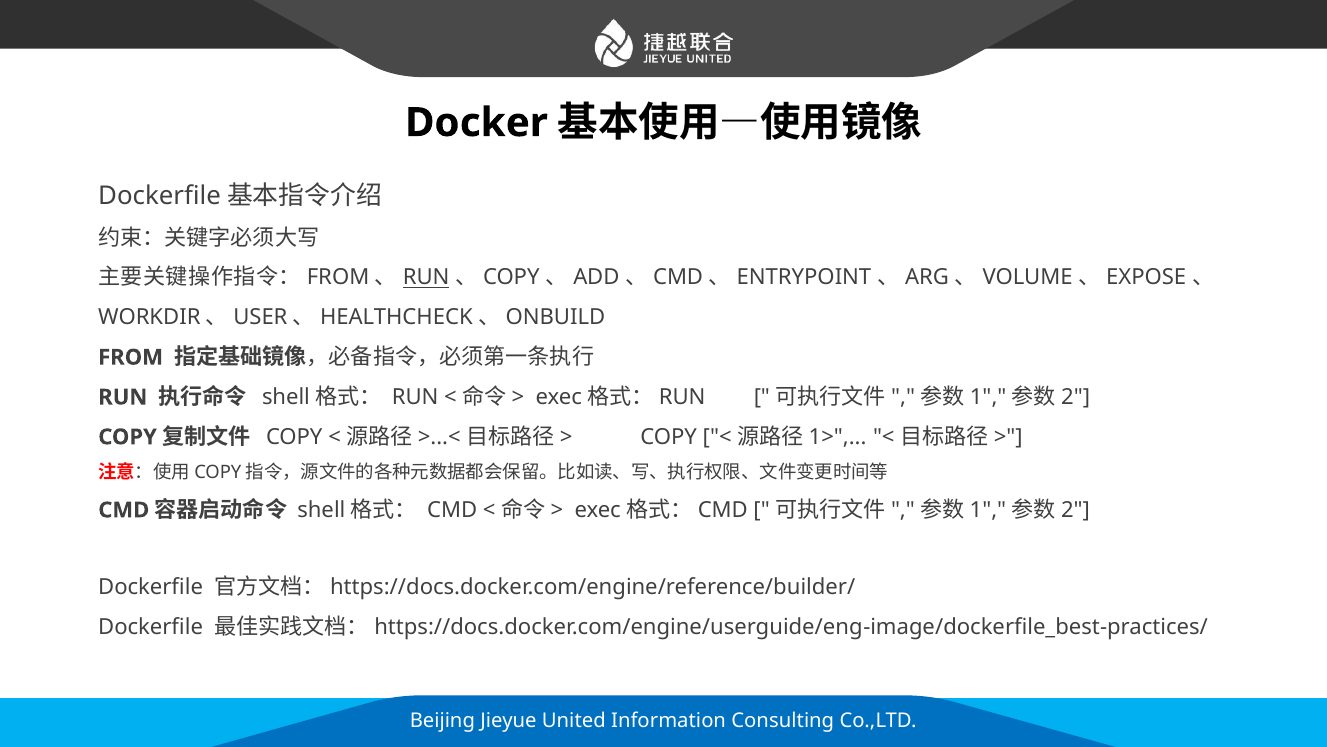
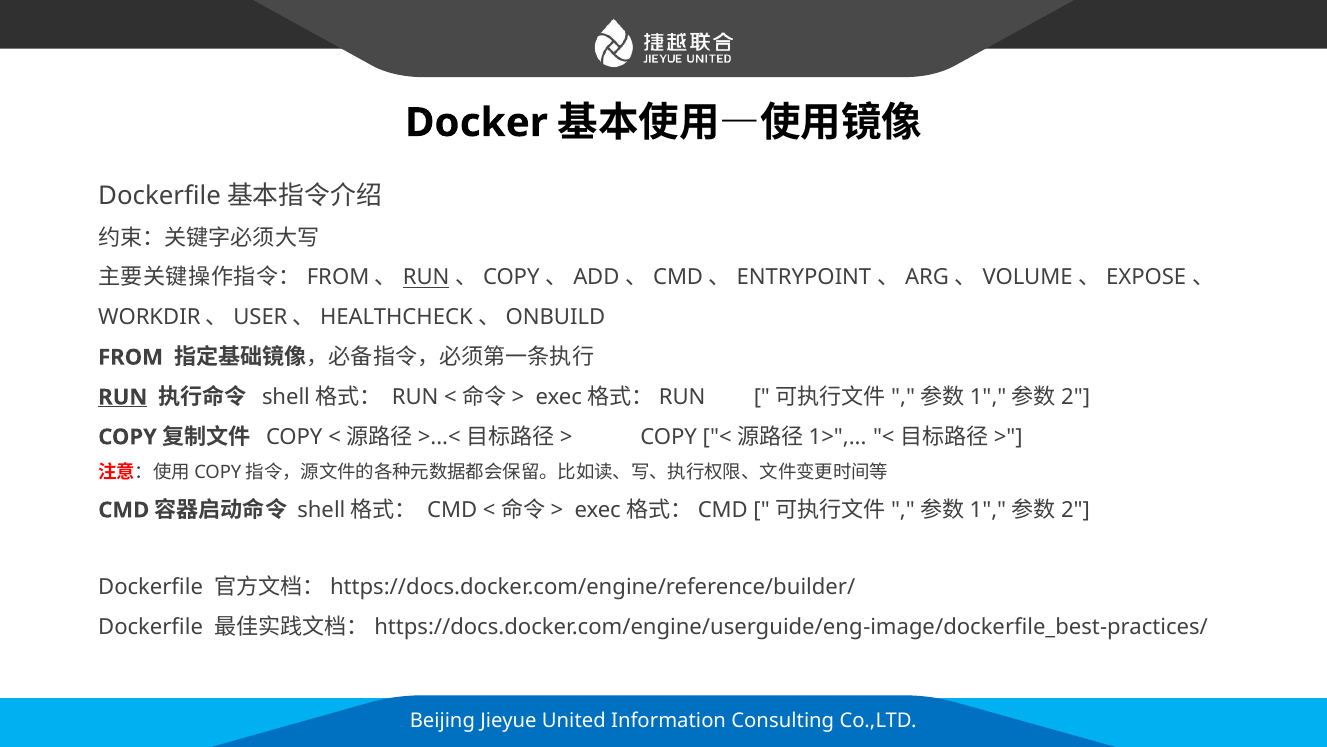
RUN at (123, 397) underline: none -> present
